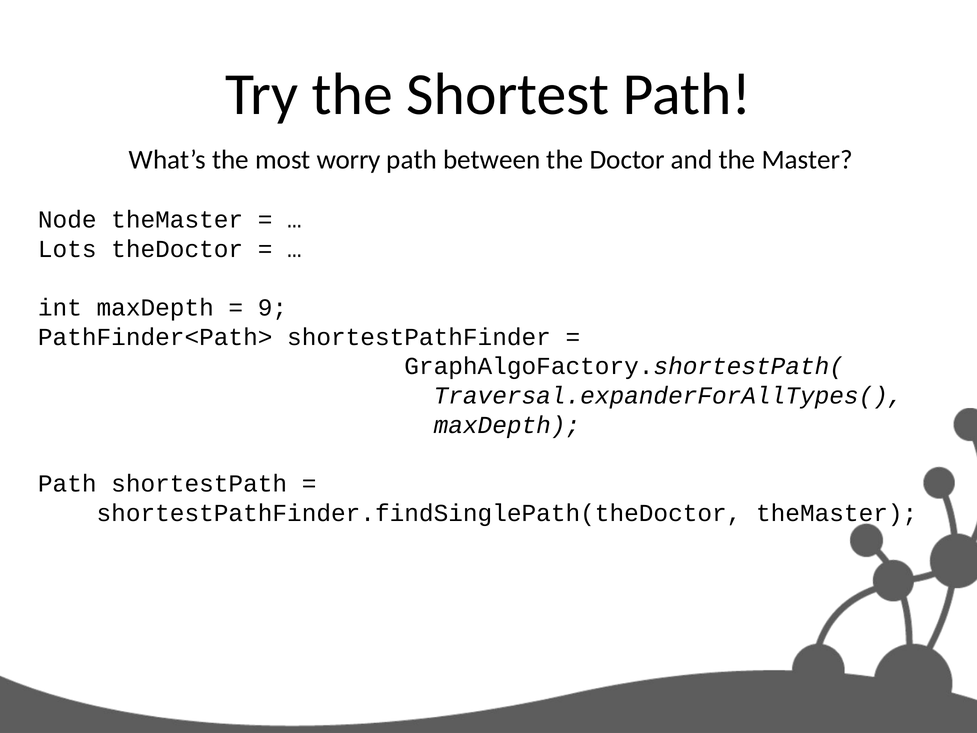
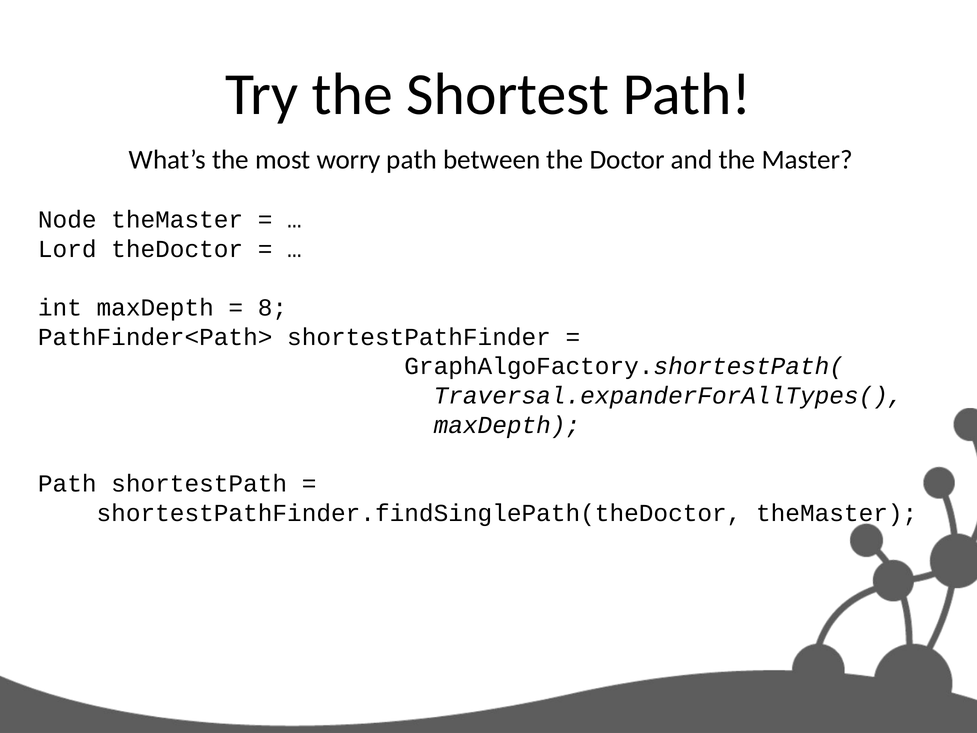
Lots: Lots -> Lord
9: 9 -> 8
